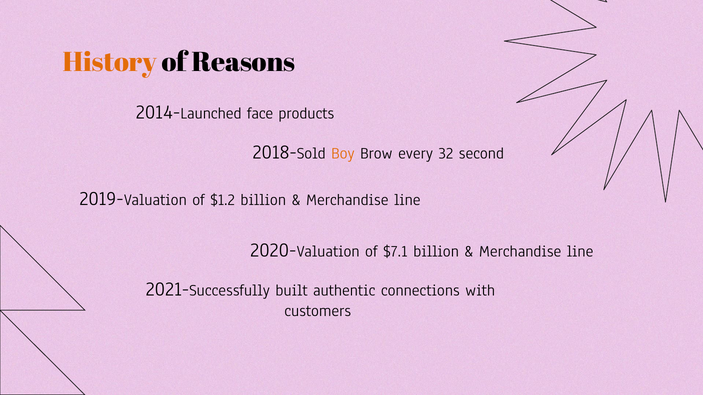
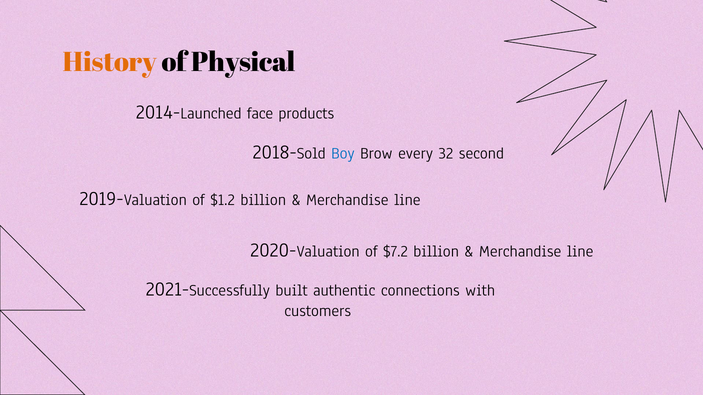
Reasons: Reasons -> Physical
Boy colour: orange -> blue
$7.1: $7.1 -> $7.2
